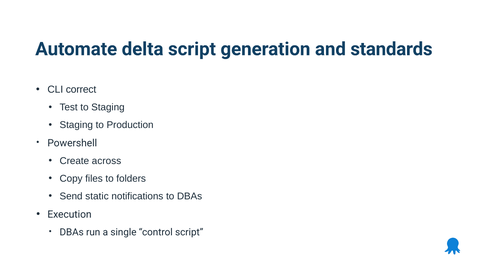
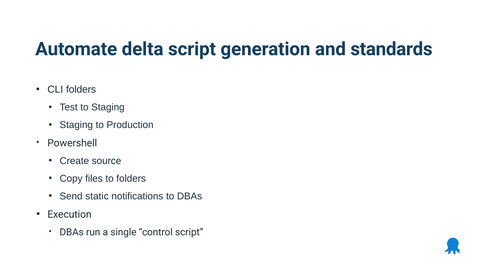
CLI correct: correct -> folders
across: across -> source
